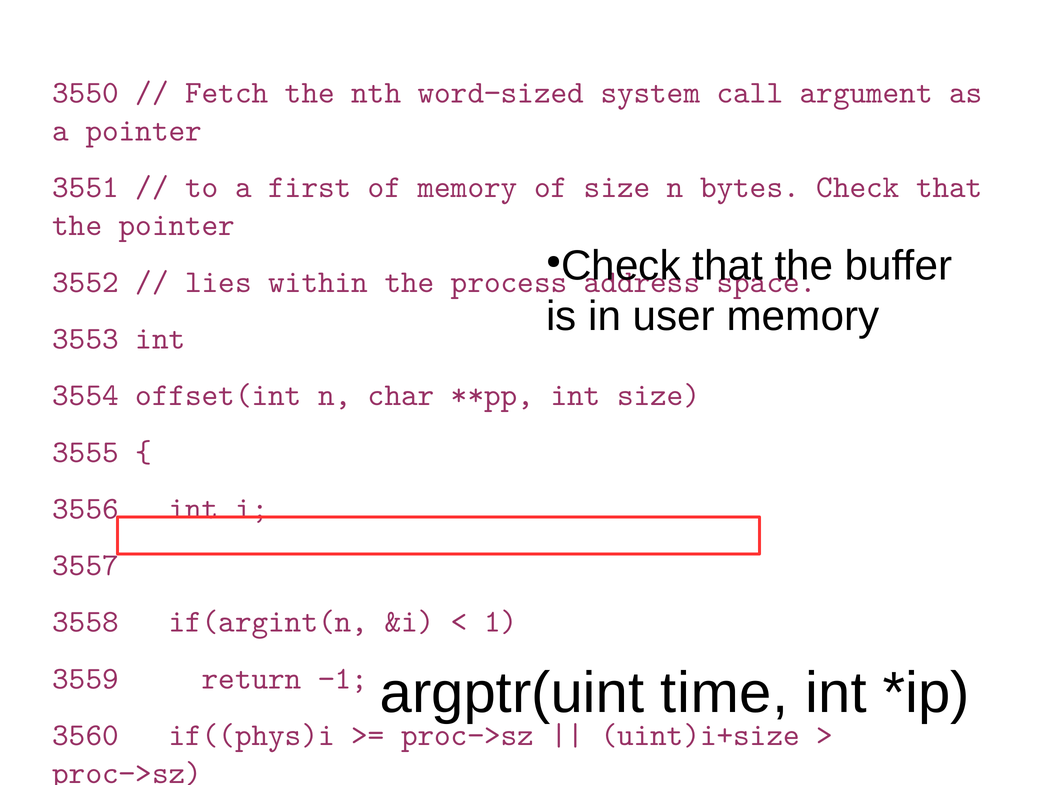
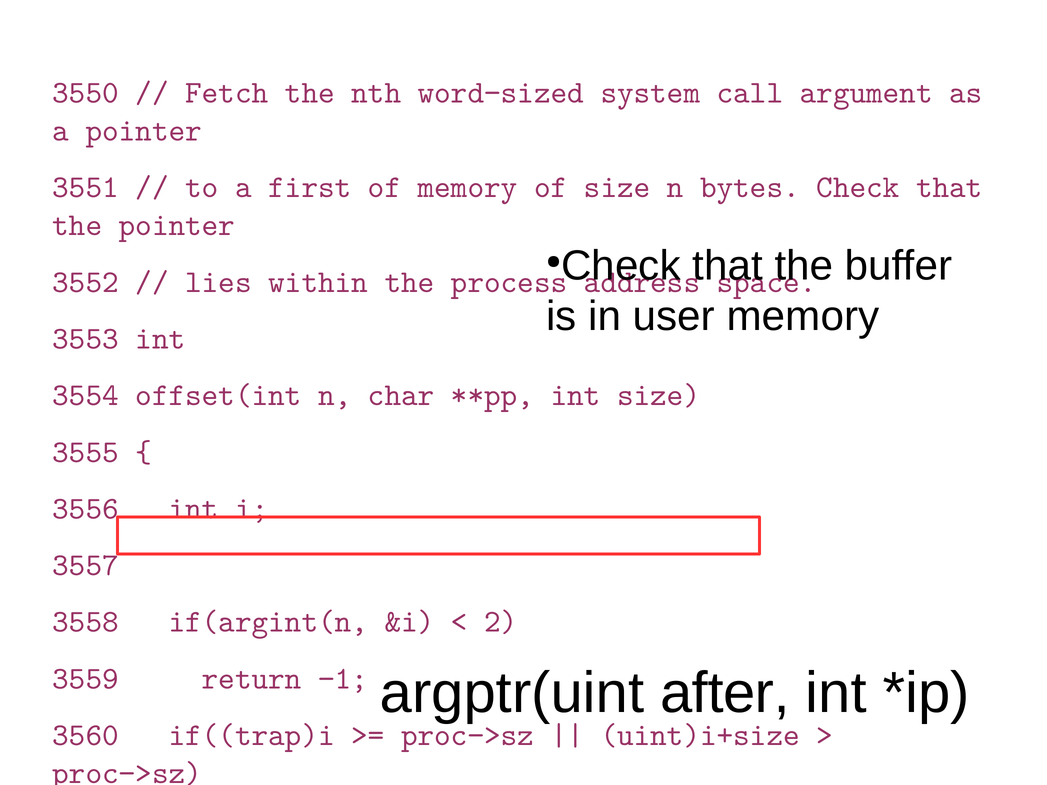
1: 1 -> 2
time: time -> after
if((phys)i: if((phys)i -> if((trap)i
